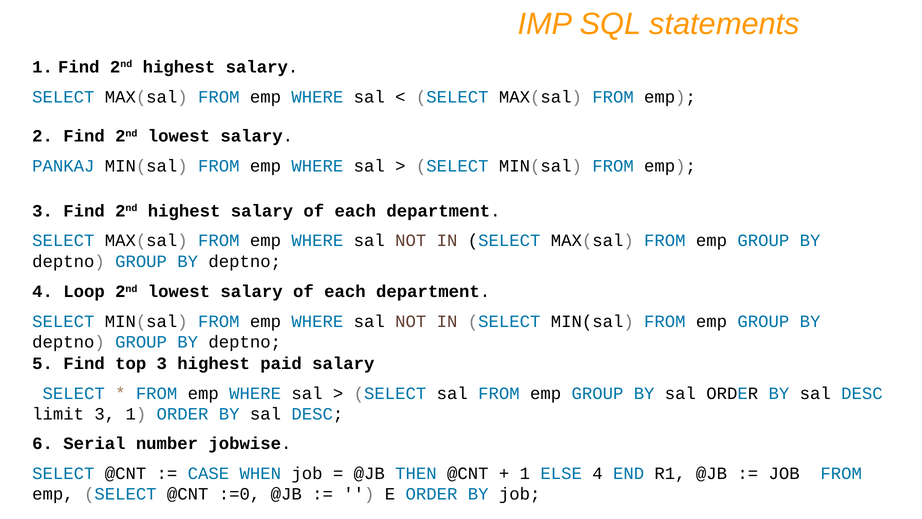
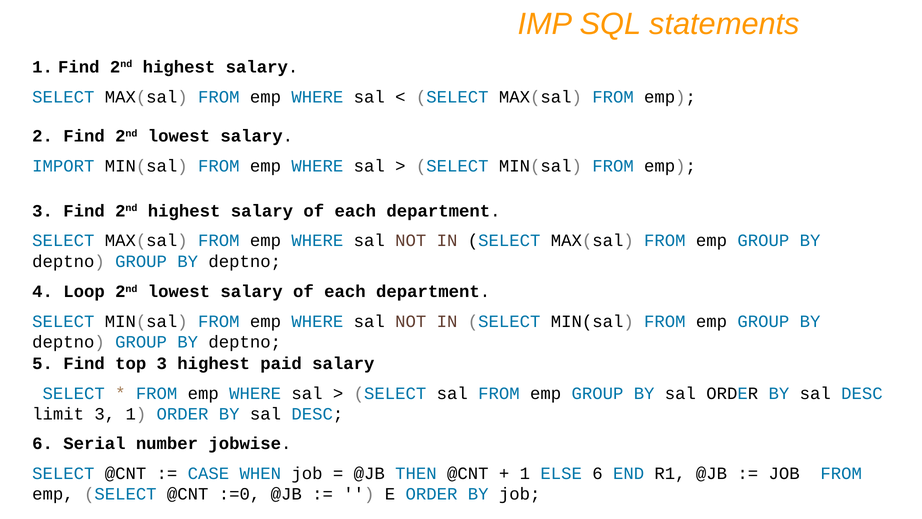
PANKAJ: PANKAJ -> IMPORT
ELSE 4: 4 -> 6
